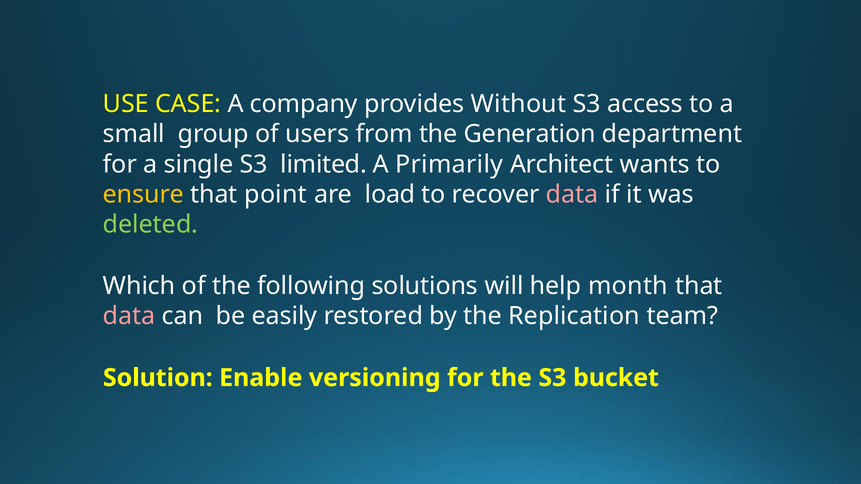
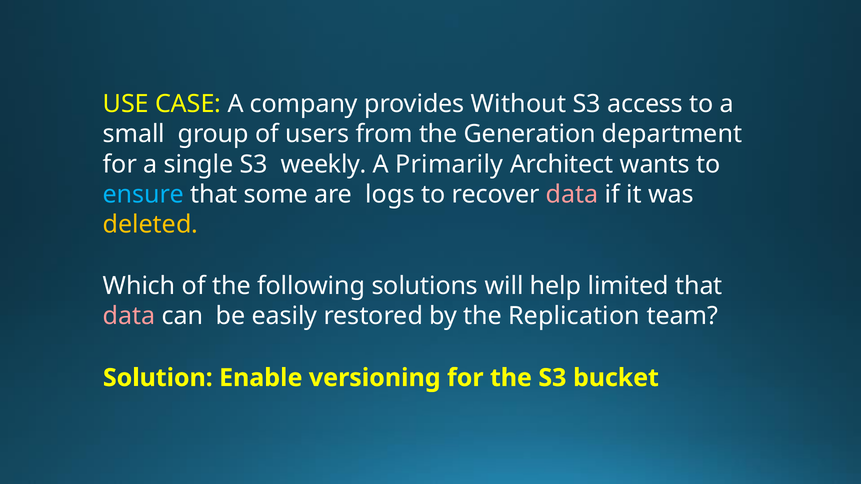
limited: limited -> weekly
ensure colour: yellow -> light blue
point: point -> some
load: load -> logs
deleted colour: light green -> yellow
month: month -> limited
